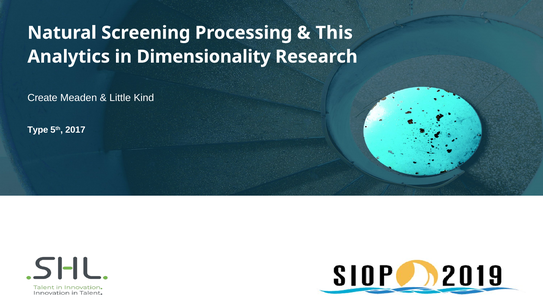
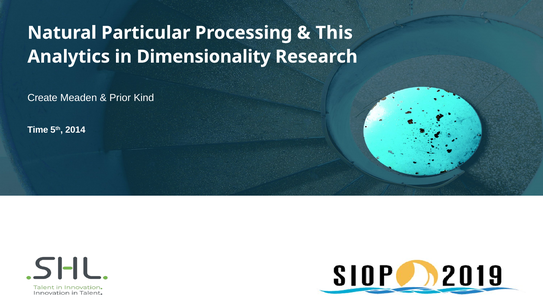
Screening: Screening -> Particular
Little: Little -> Prior
Type: Type -> Time
2017: 2017 -> 2014
